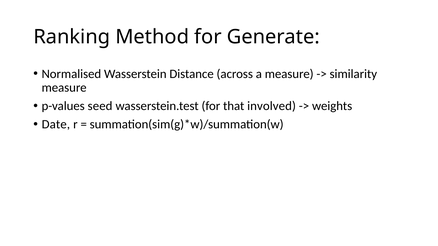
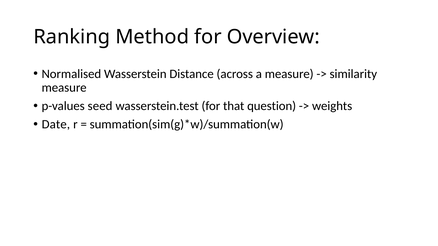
Generate: Generate -> Overview
involved: involved -> question
